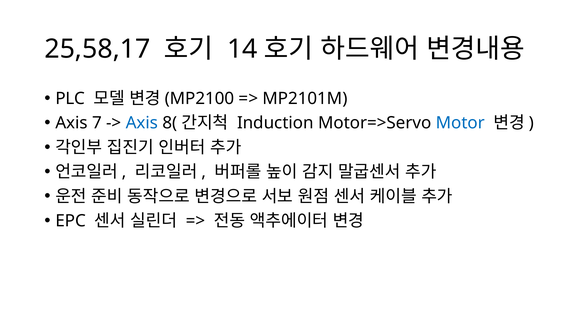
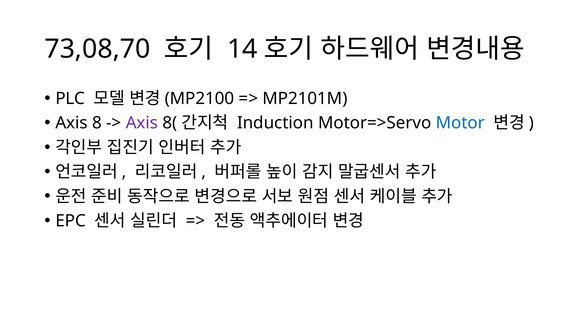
25,58,17: 25,58,17 -> 73,08,70
7: 7 -> 8
Axis at (142, 123) colour: blue -> purple
